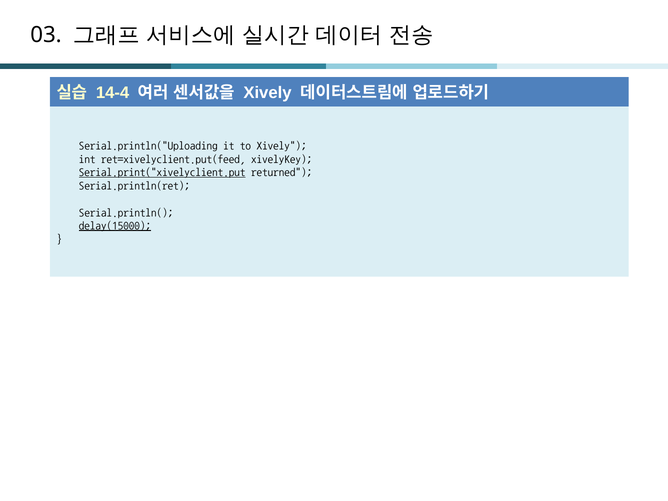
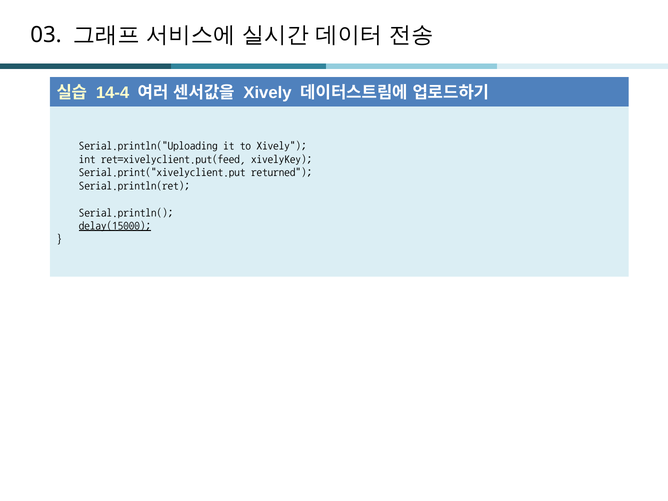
Serial.print("xivelyclient.put underline: present -> none
